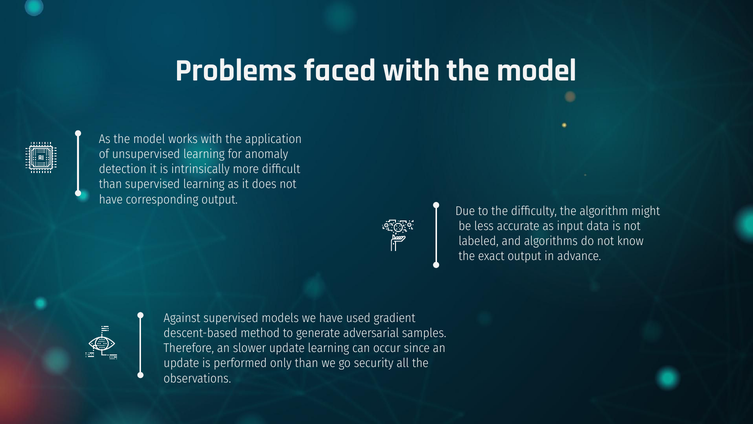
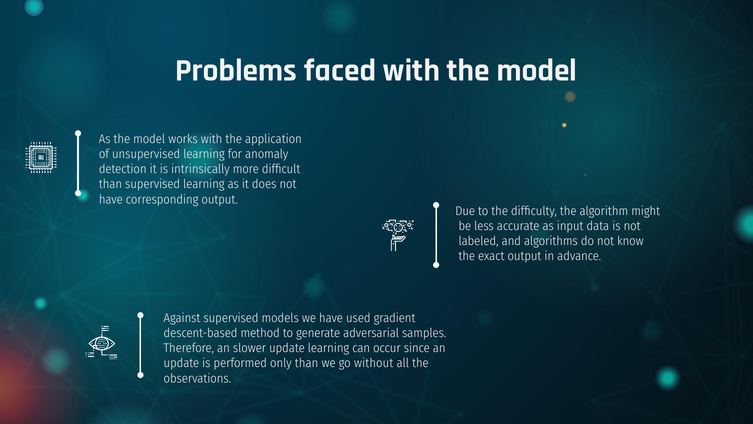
security: security -> without
